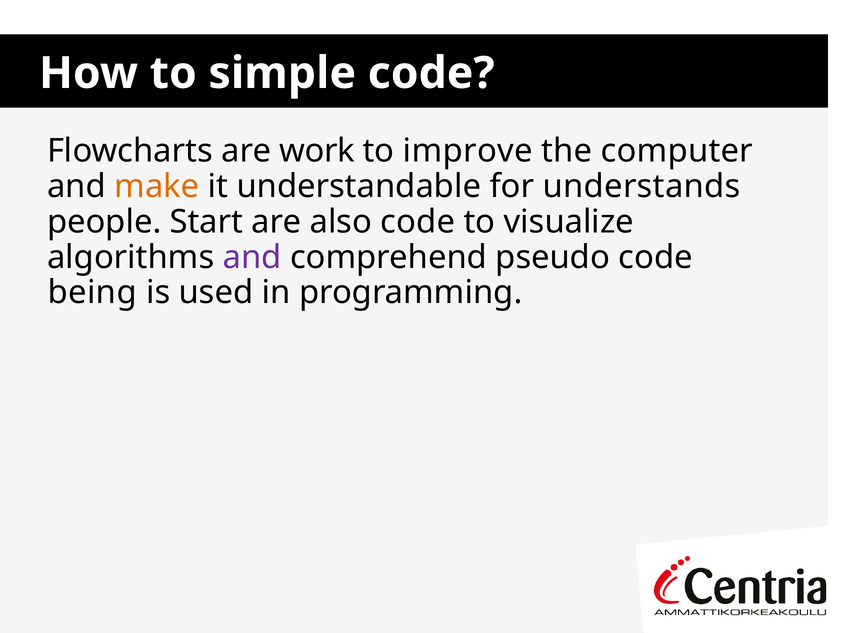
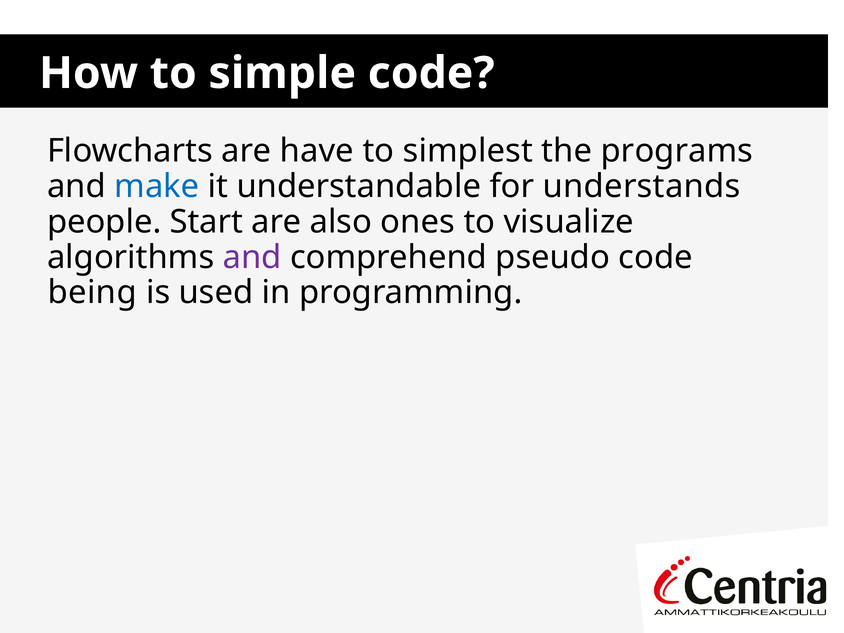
work: work -> have
improve: improve -> simplest
computer: computer -> programs
make colour: orange -> blue
also code: code -> ones
